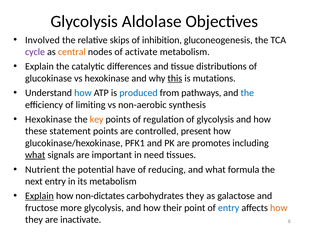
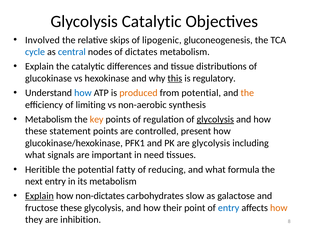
Glycolysis Aldolase: Aldolase -> Catalytic
inhibition: inhibition -> lipogenic
cycle colour: purple -> blue
central colour: orange -> blue
activate: activate -> dictates
mutations: mutations -> regulatory
produced colour: blue -> orange
from pathways: pathways -> potential
the at (247, 93) colour: blue -> orange
Hexokinase at (48, 119): Hexokinase -> Metabolism
glycolysis at (215, 119) underline: none -> present
are promotes: promotes -> glycolysis
what at (35, 155) underline: present -> none
Nutrient: Nutrient -> Heritible
have: have -> fatty
carbohydrates they: they -> slow
fructose more: more -> these
inactivate: inactivate -> inhibition
